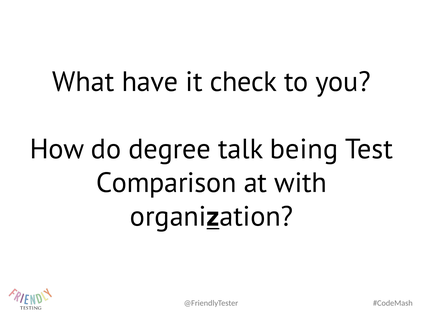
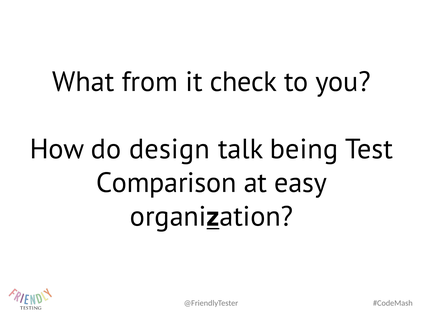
have: have -> from
degree: degree -> design
with: with -> easy
